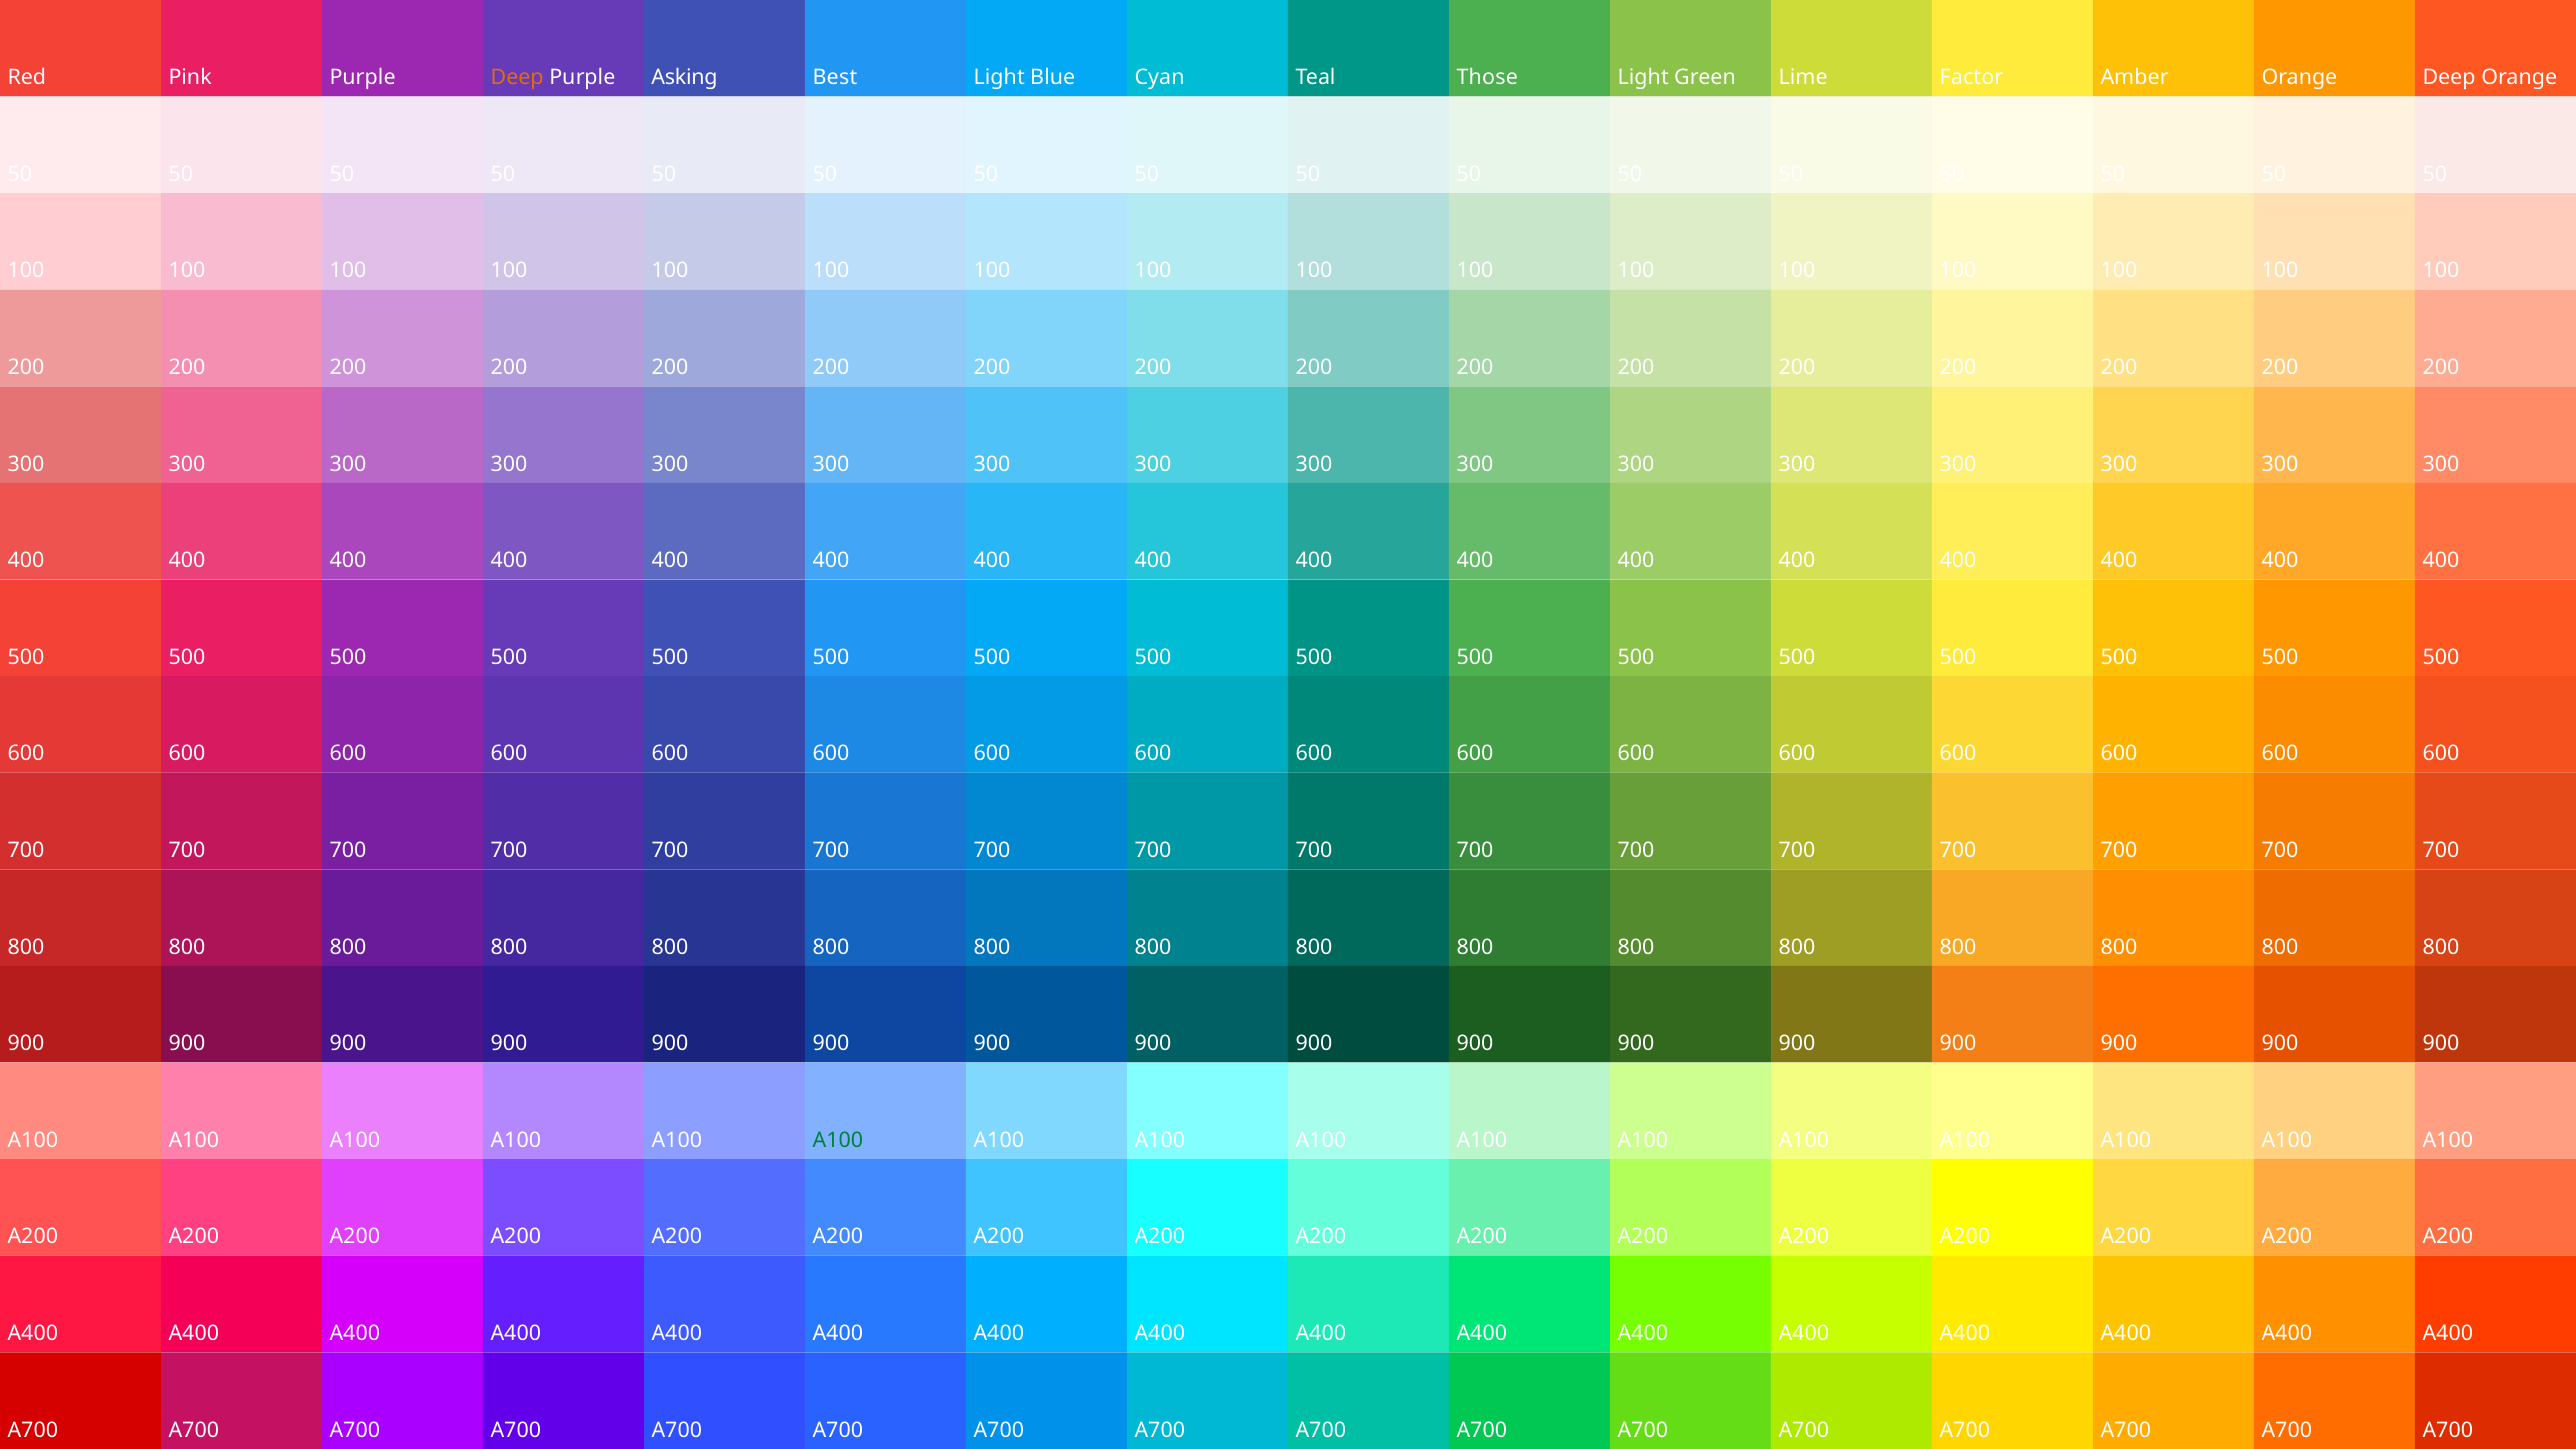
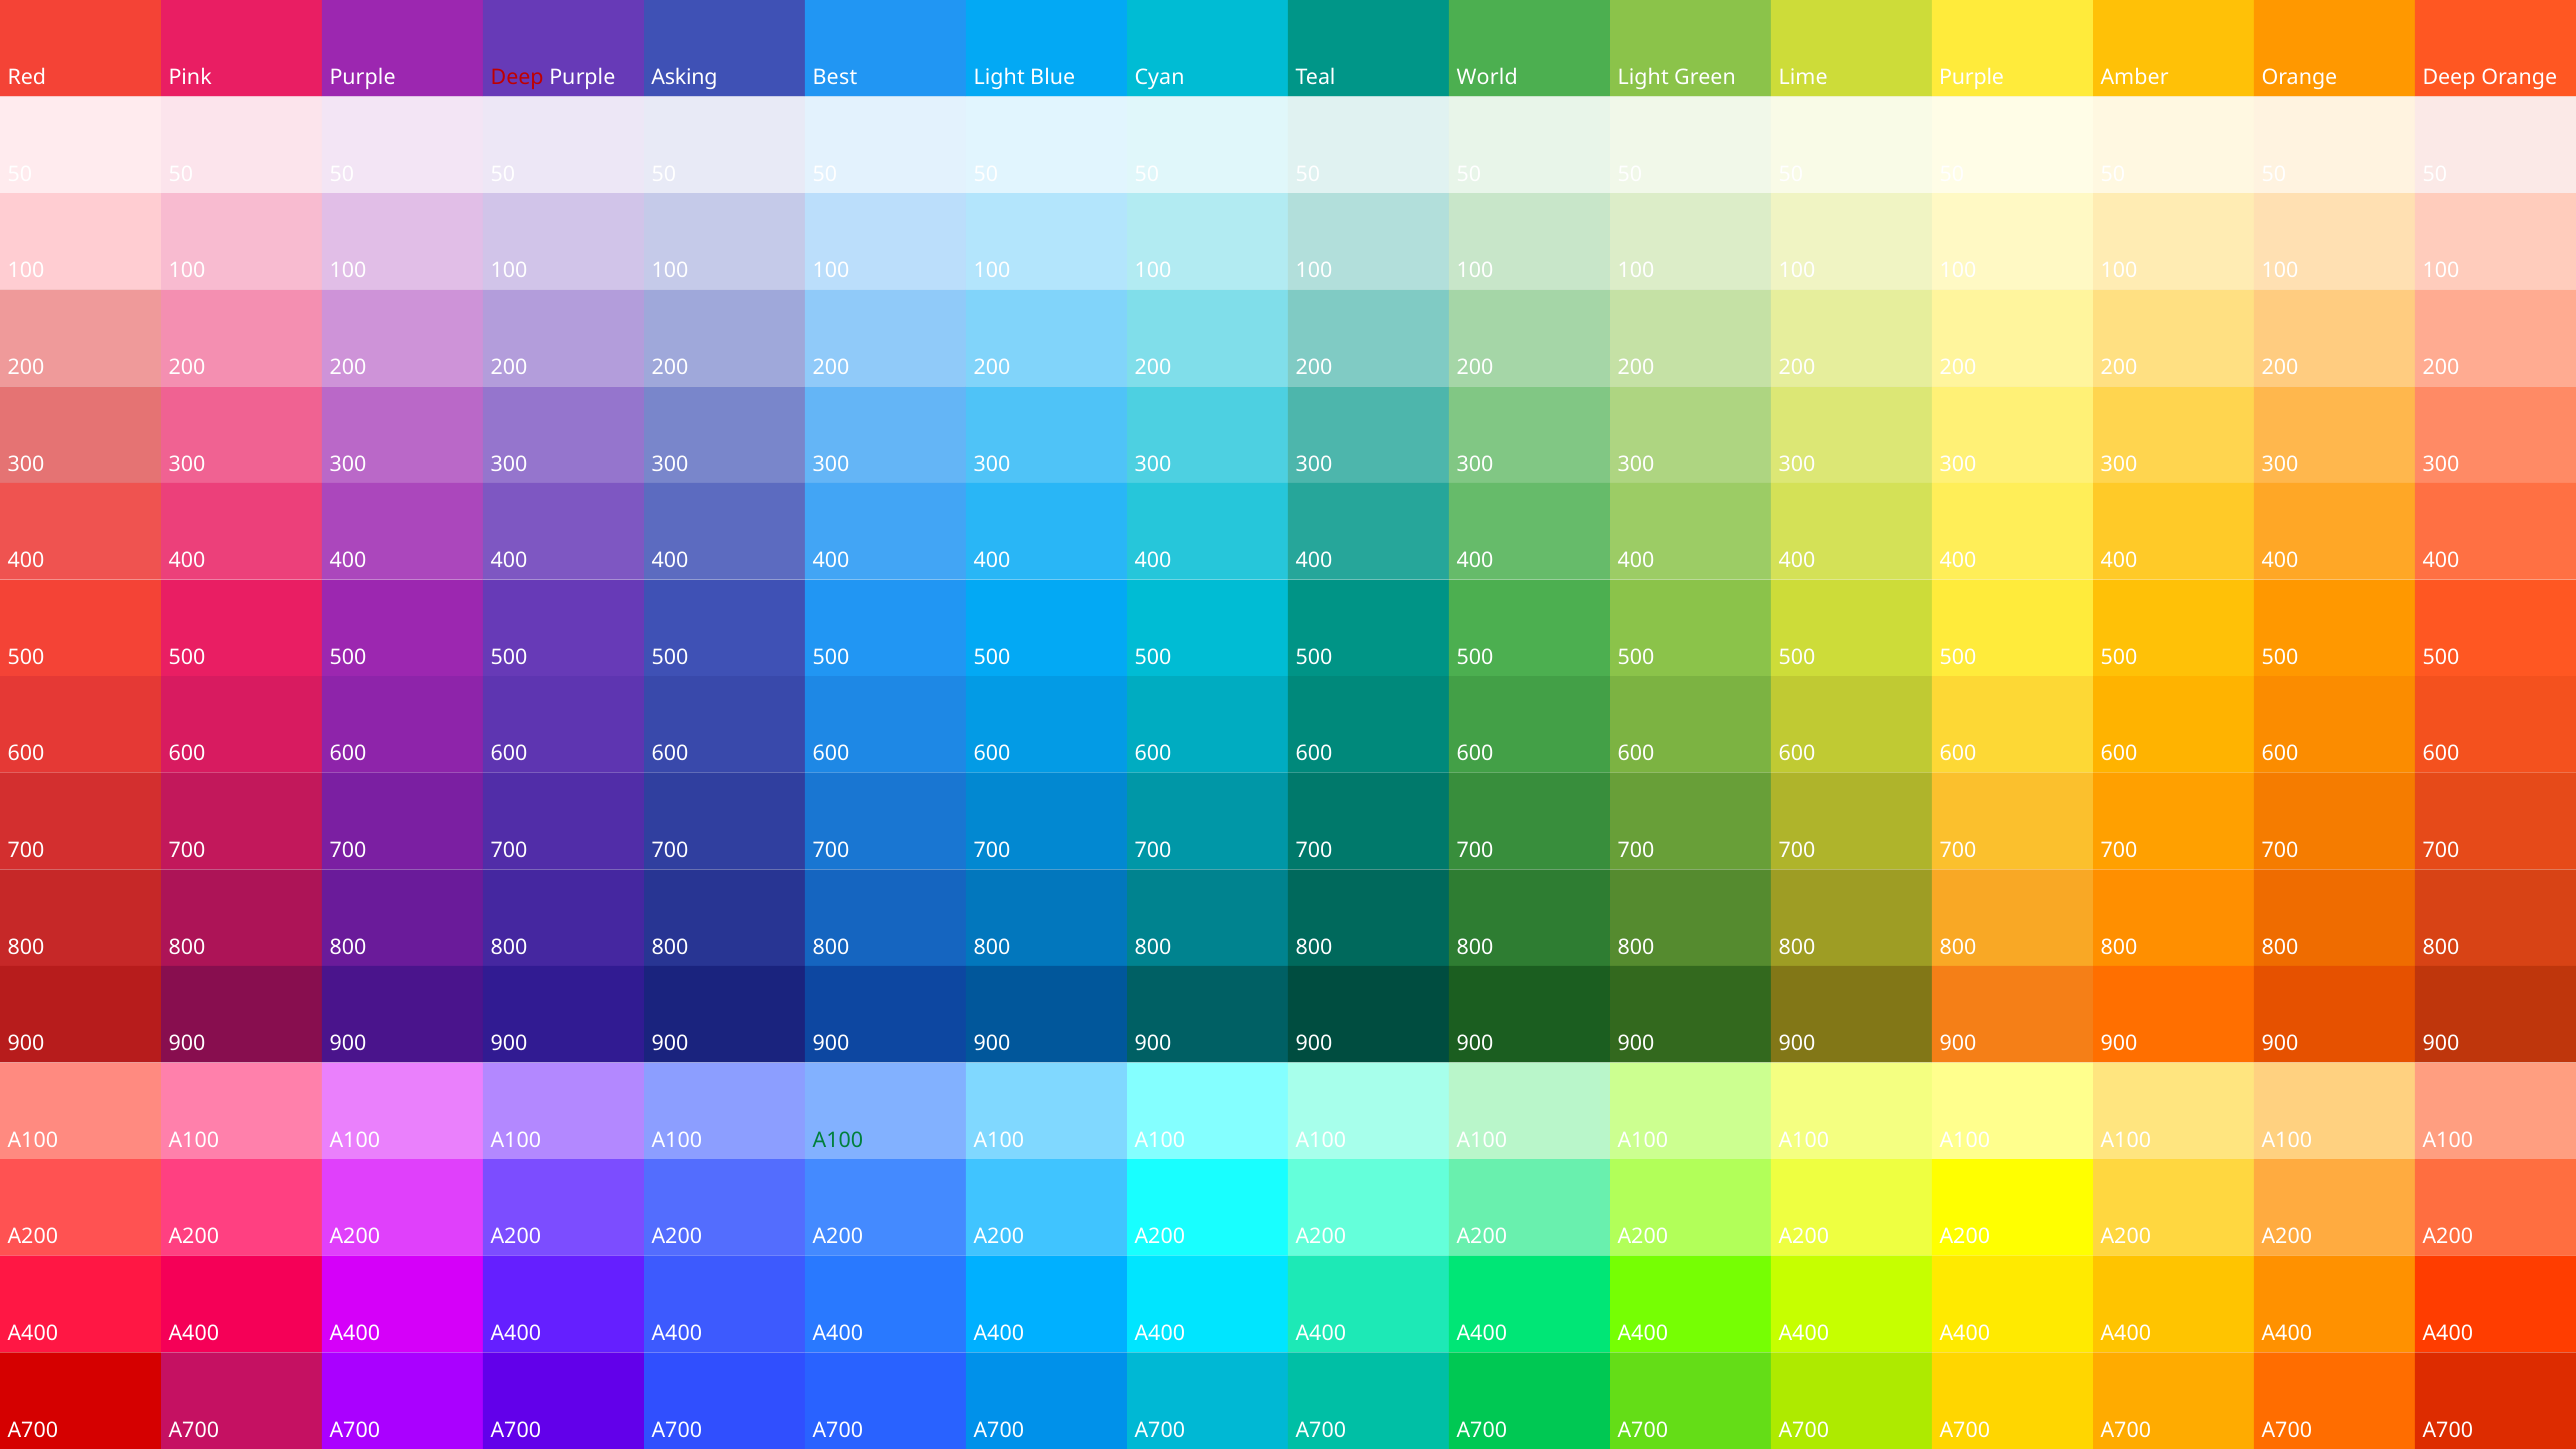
Deep at (517, 78) colour: orange -> red
Those: Those -> World
Factor at (1971, 78): Factor -> Purple
